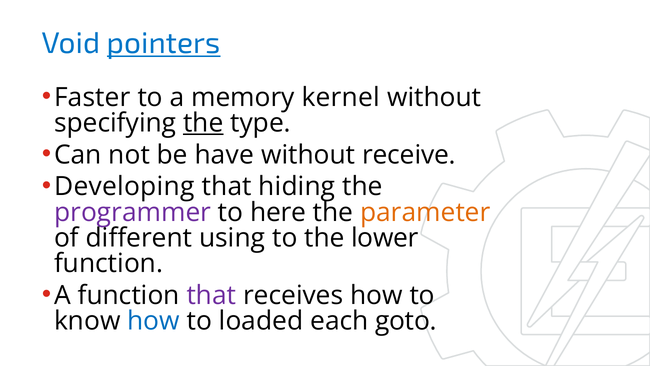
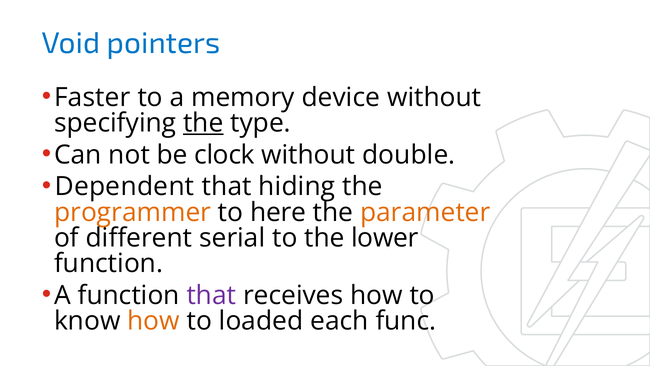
pointers underline: present -> none
kernel: kernel -> device
have: have -> clock
receive: receive -> double
Developing: Developing -> Dependent
programmer colour: purple -> orange
using: using -> serial
how at (154, 321) colour: blue -> orange
goto: goto -> func
